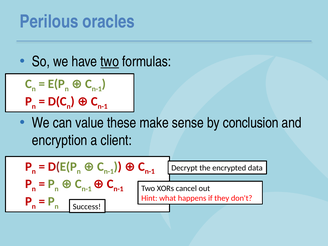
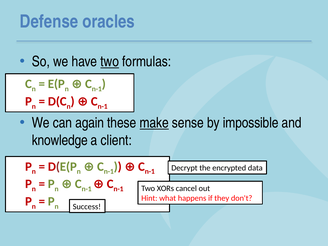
Perilous: Perilous -> Defense
value: value -> again
make underline: none -> present
conclusion: conclusion -> impossible
encryption: encryption -> knowledge
